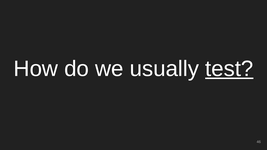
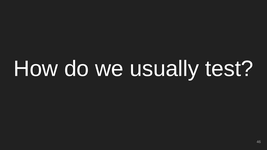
test underline: present -> none
